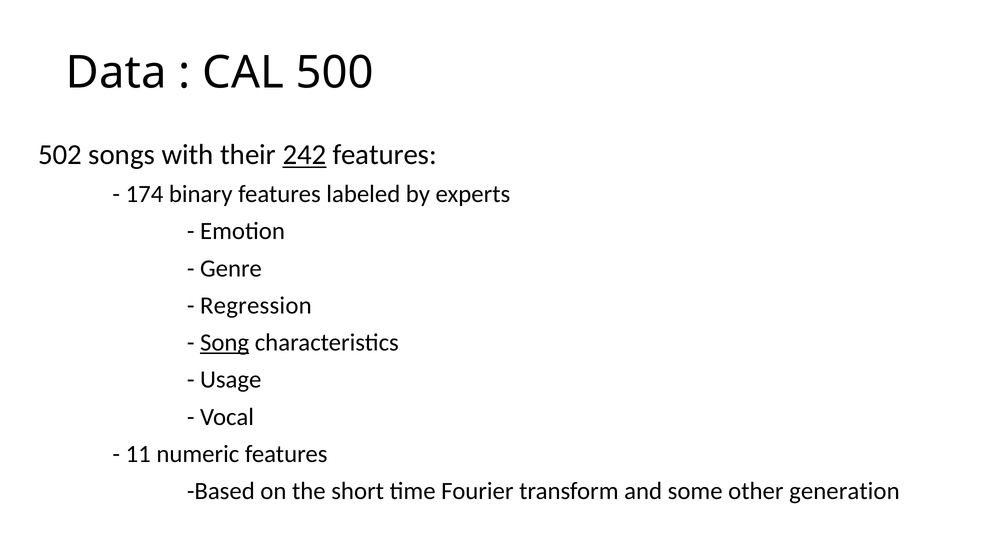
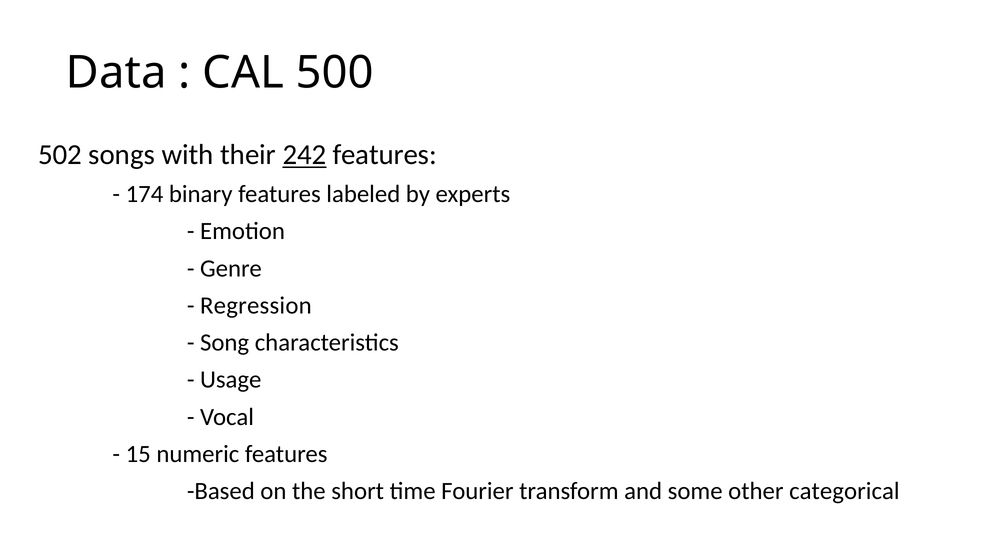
Song underline: present -> none
11: 11 -> 15
generation: generation -> categorical
